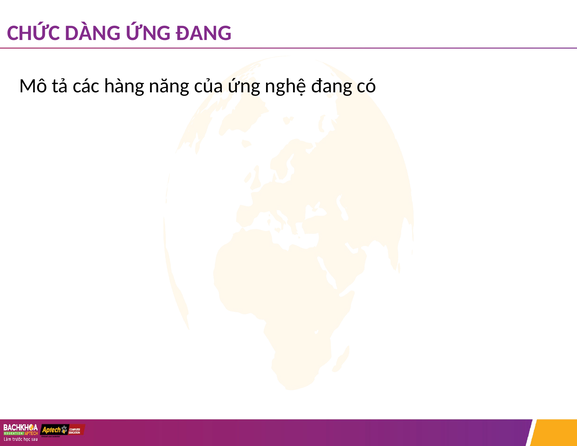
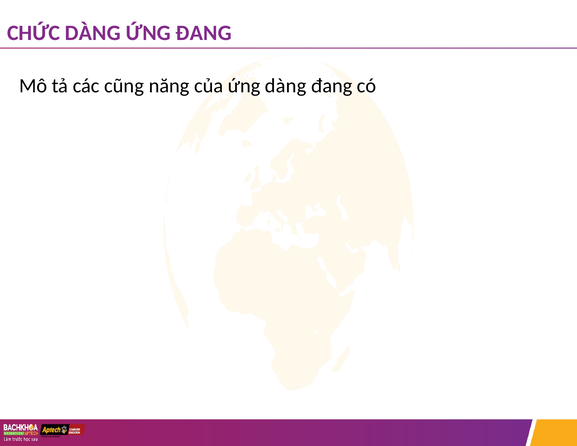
hàng: hàng -> cũng
ứng nghệ: nghệ -> dàng
